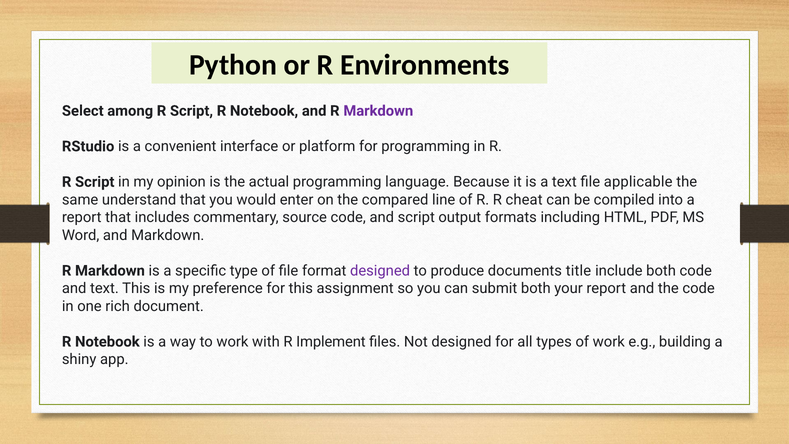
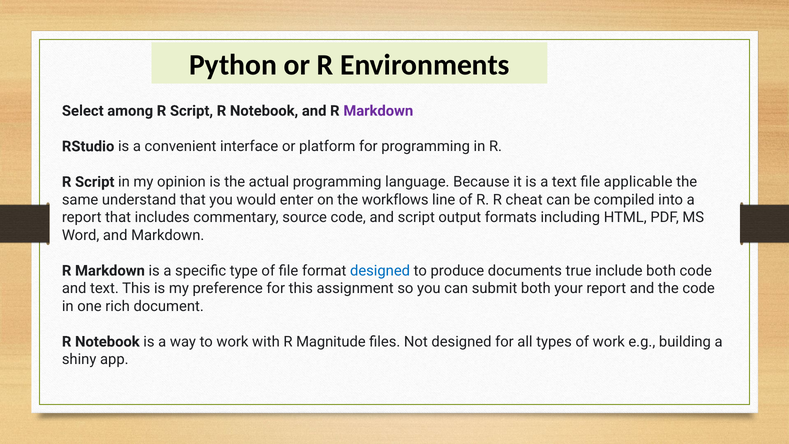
compared: compared -> workflows
designed at (380, 271) colour: purple -> blue
title: title -> true
Implement: Implement -> Magnitude
